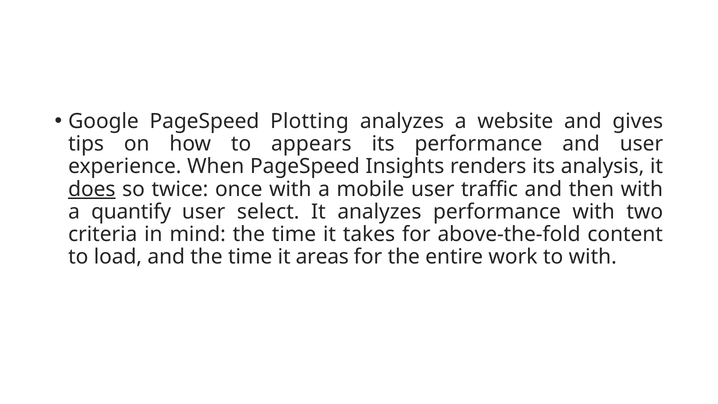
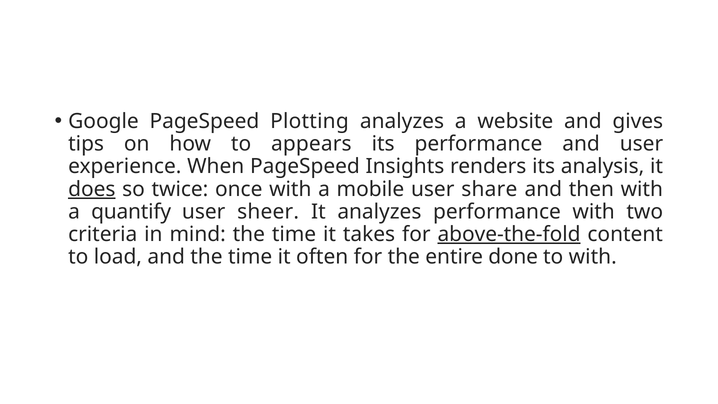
traffic: traffic -> share
select: select -> sheer
above-the-fold underline: none -> present
areas: areas -> often
work: work -> done
